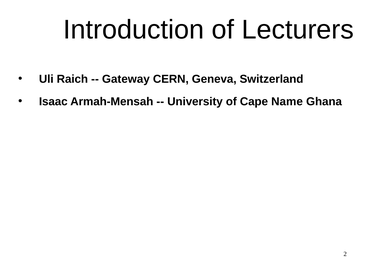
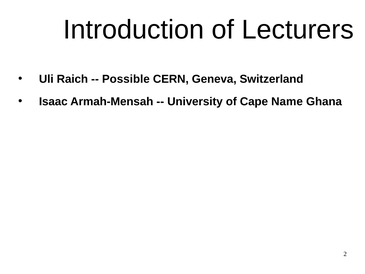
Gateway: Gateway -> Possible
